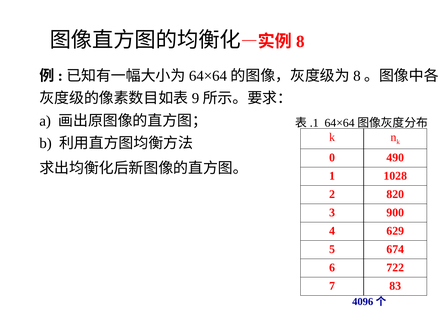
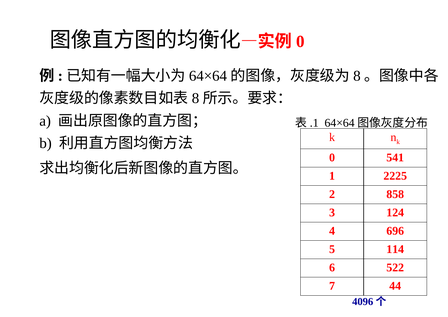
8 at (300, 41): 8 -> 0
9 at (195, 98): 9 -> 8
490: 490 -> 541
1028: 1028 -> 2225
820: 820 -> 858
900: 900 -> 124
629: 629 -> 696
674: 674 -> 114
722: 722 -> 522
83: 83 -> 44
